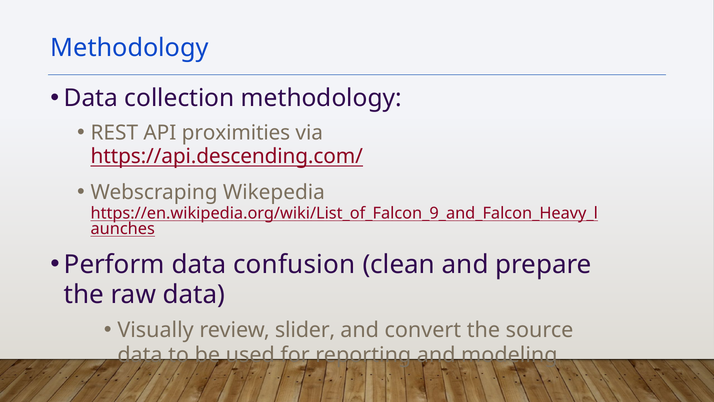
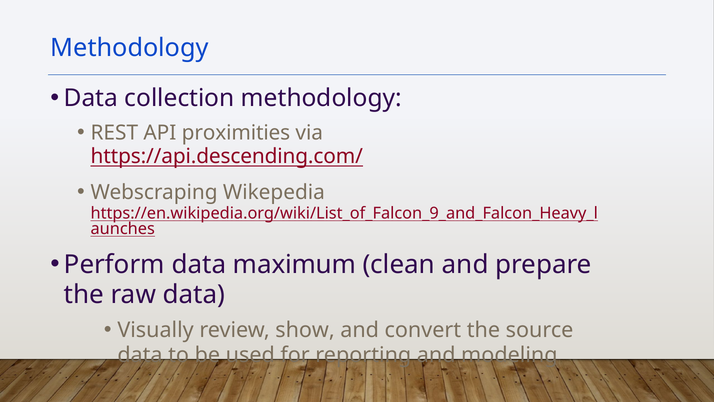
confusion: confusion -> maximum
slider: slider -> show
